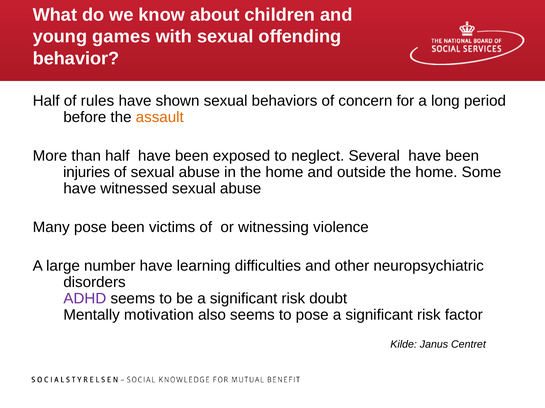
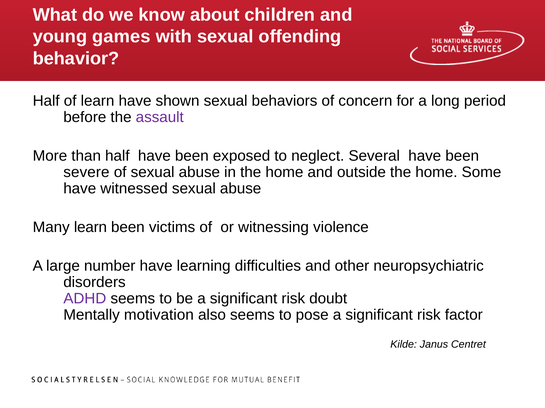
of rules: rules -> learn
assault colour: orange -> purple
injuries: injuries -> severe
Many pose: pose -> learn
